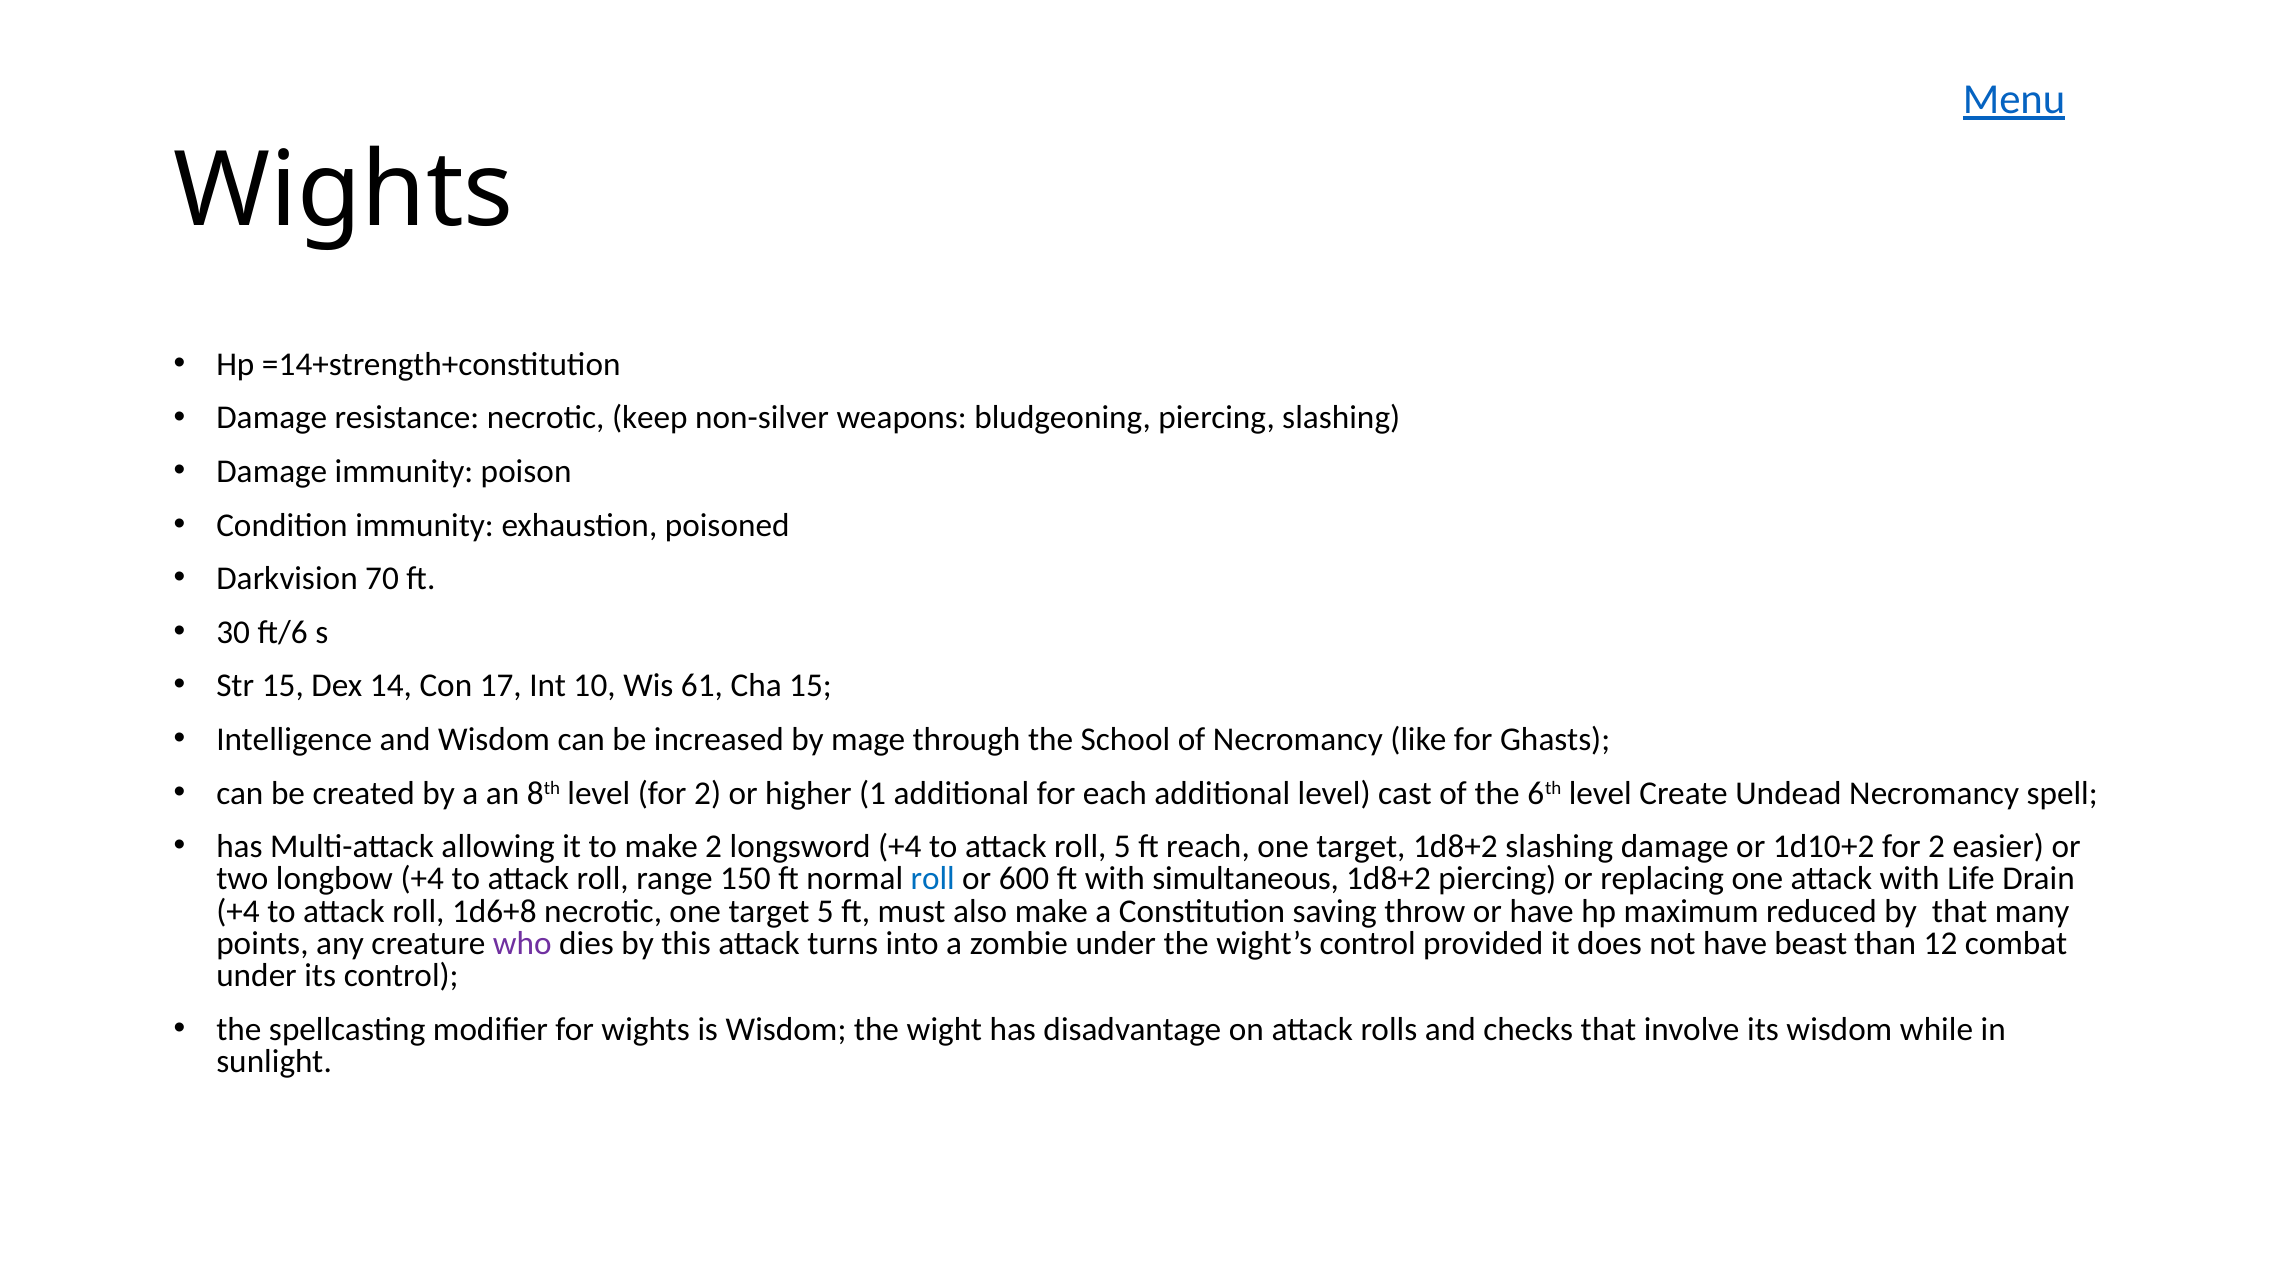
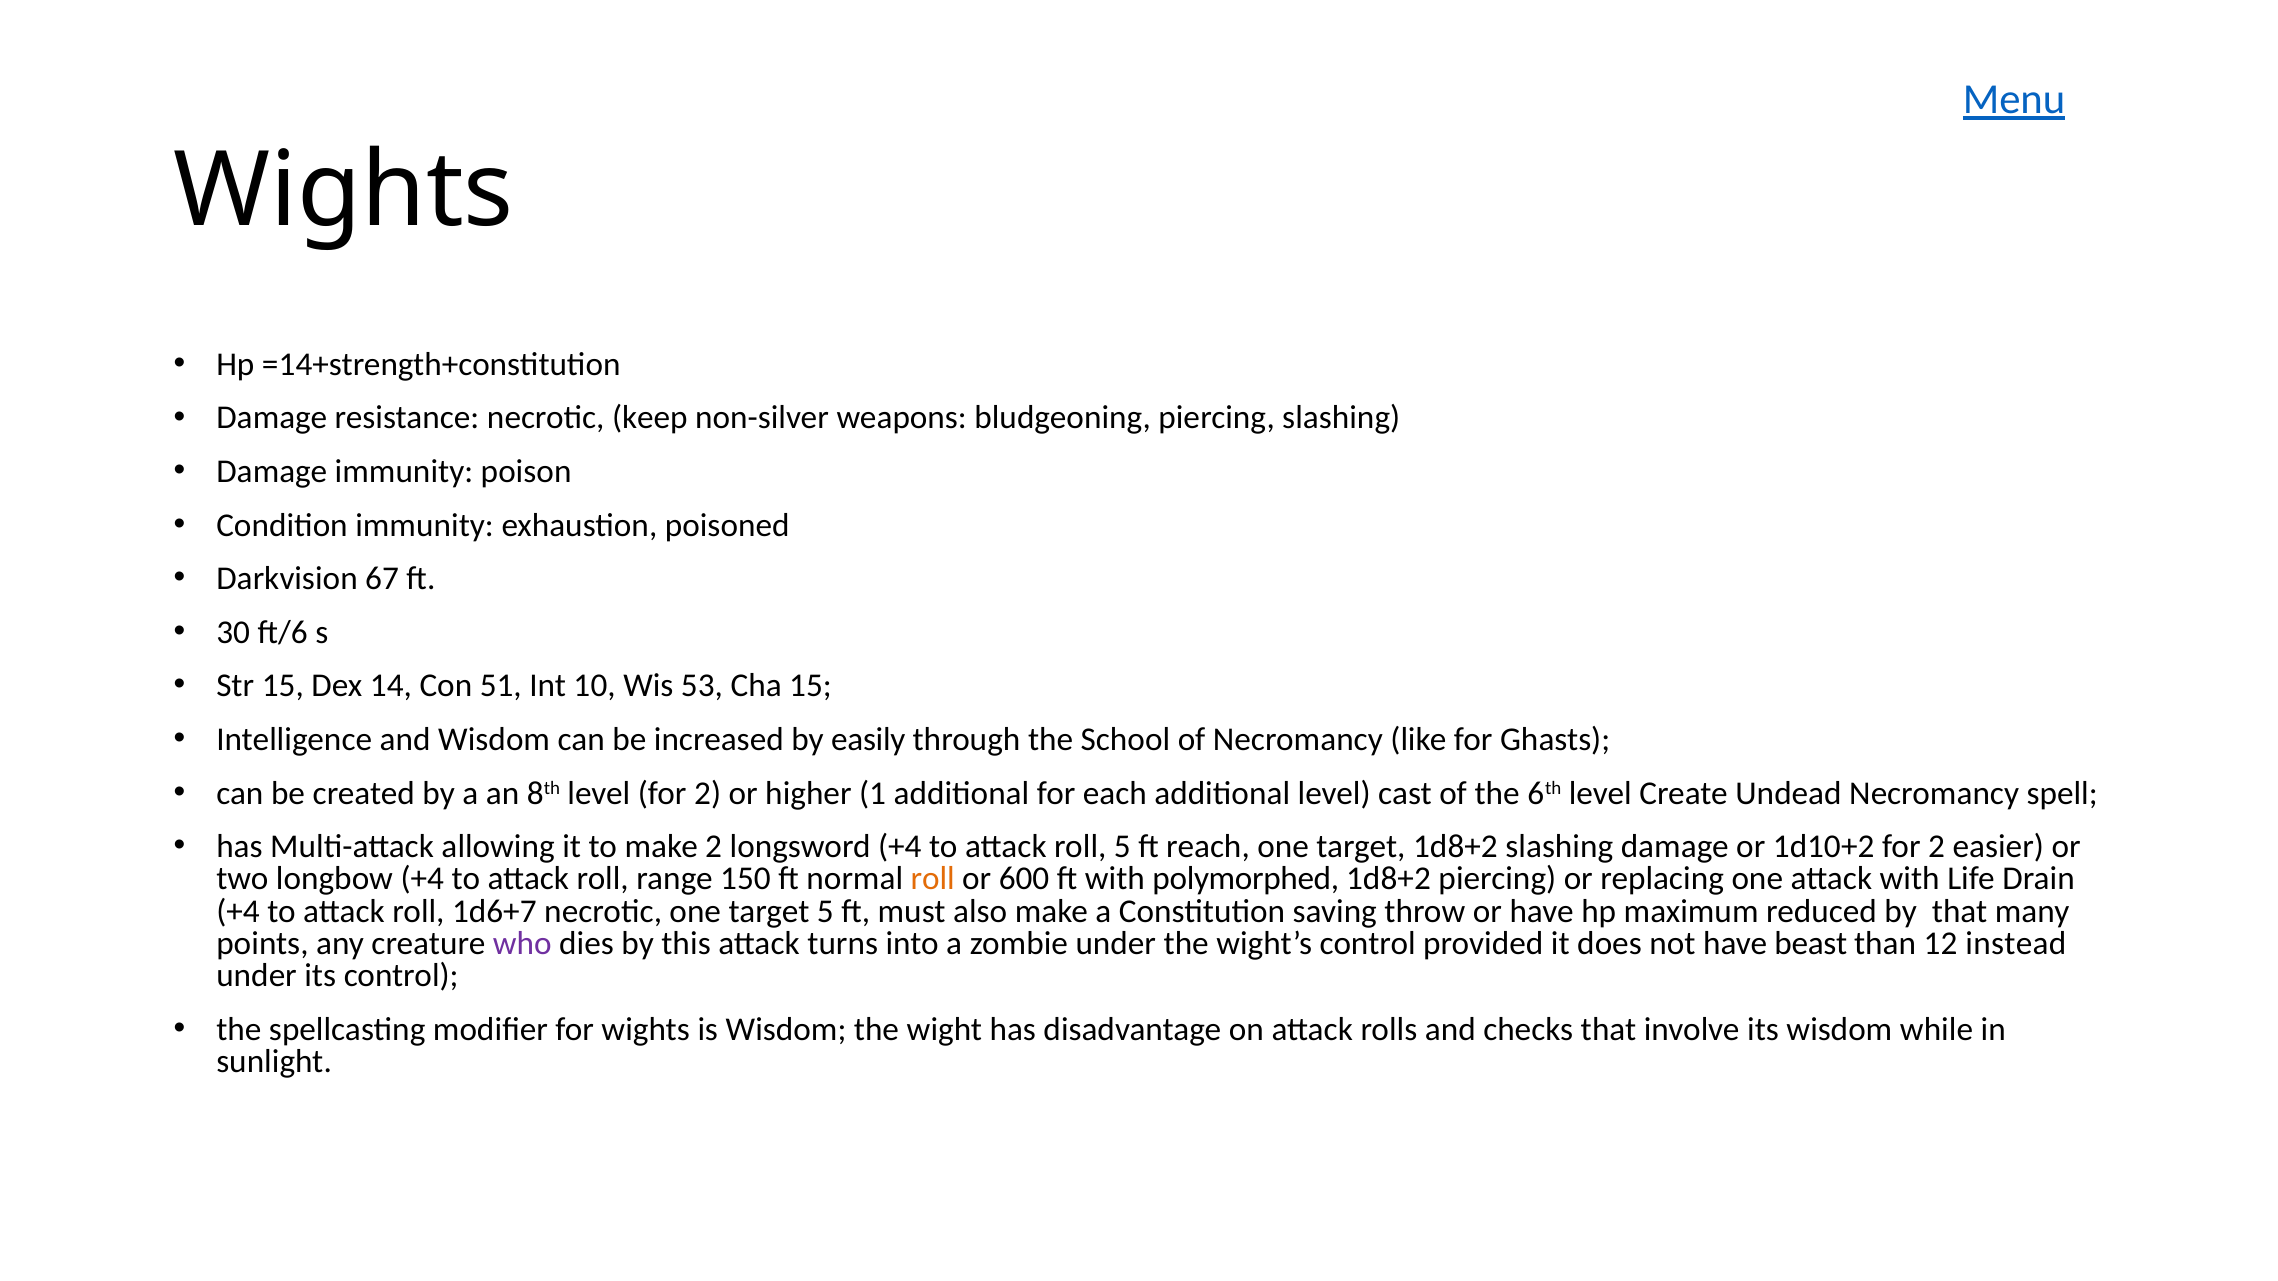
70: 70 -> 67
17: 17 -> 51
61: 61 -> 53
mage: mage -> easily
roll at (933, 879) colour: blue -> orange
simultaneous: simultaneous -> polymorphed
1d6+8: 1d6+8 -> 1d6+7
combat: combat -> instead
